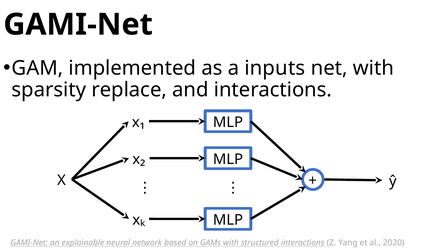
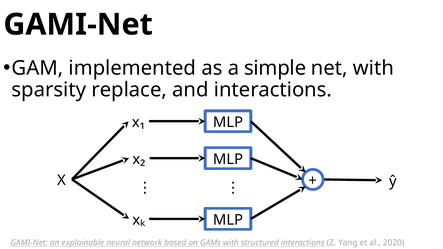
inputs: inputs -> simple
